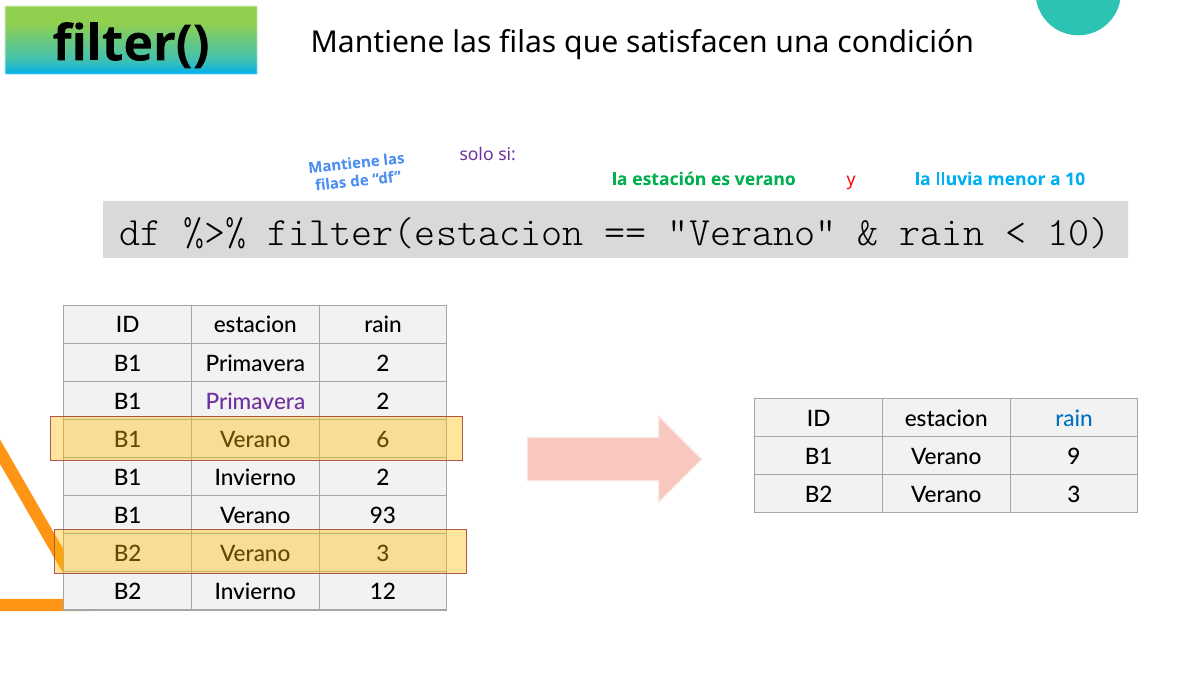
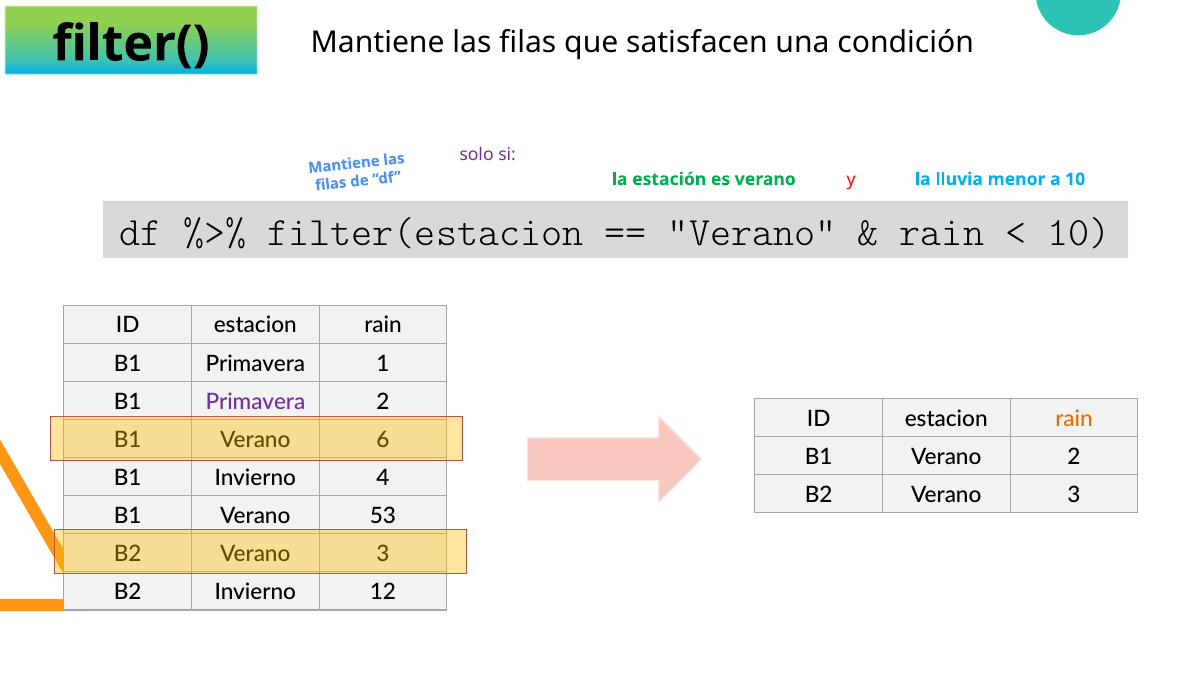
2 at (383, 364): 2 -> 1
rain at (1074, 419) colour: blue -> orange
Verano 9: 9 -> 2
Invierno 2: 2 -> 4
93: 93 -> 53
